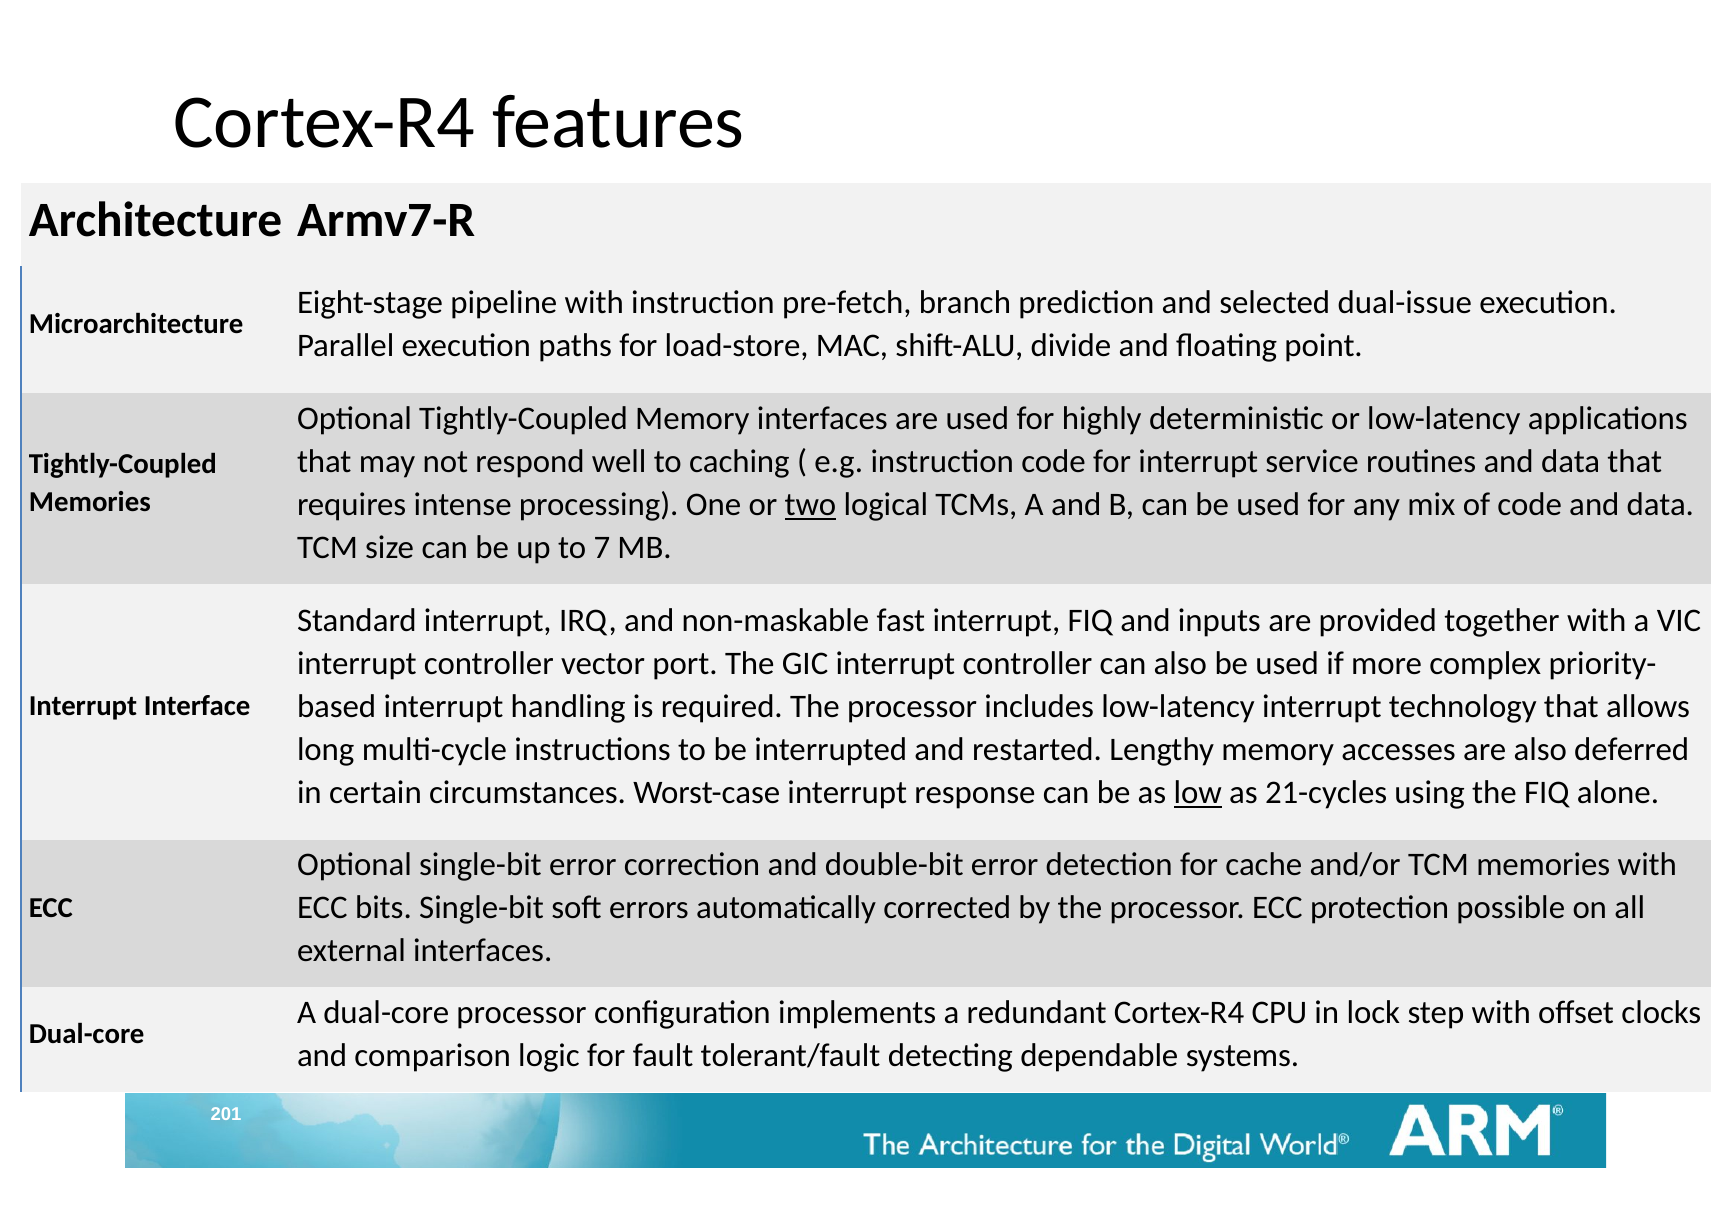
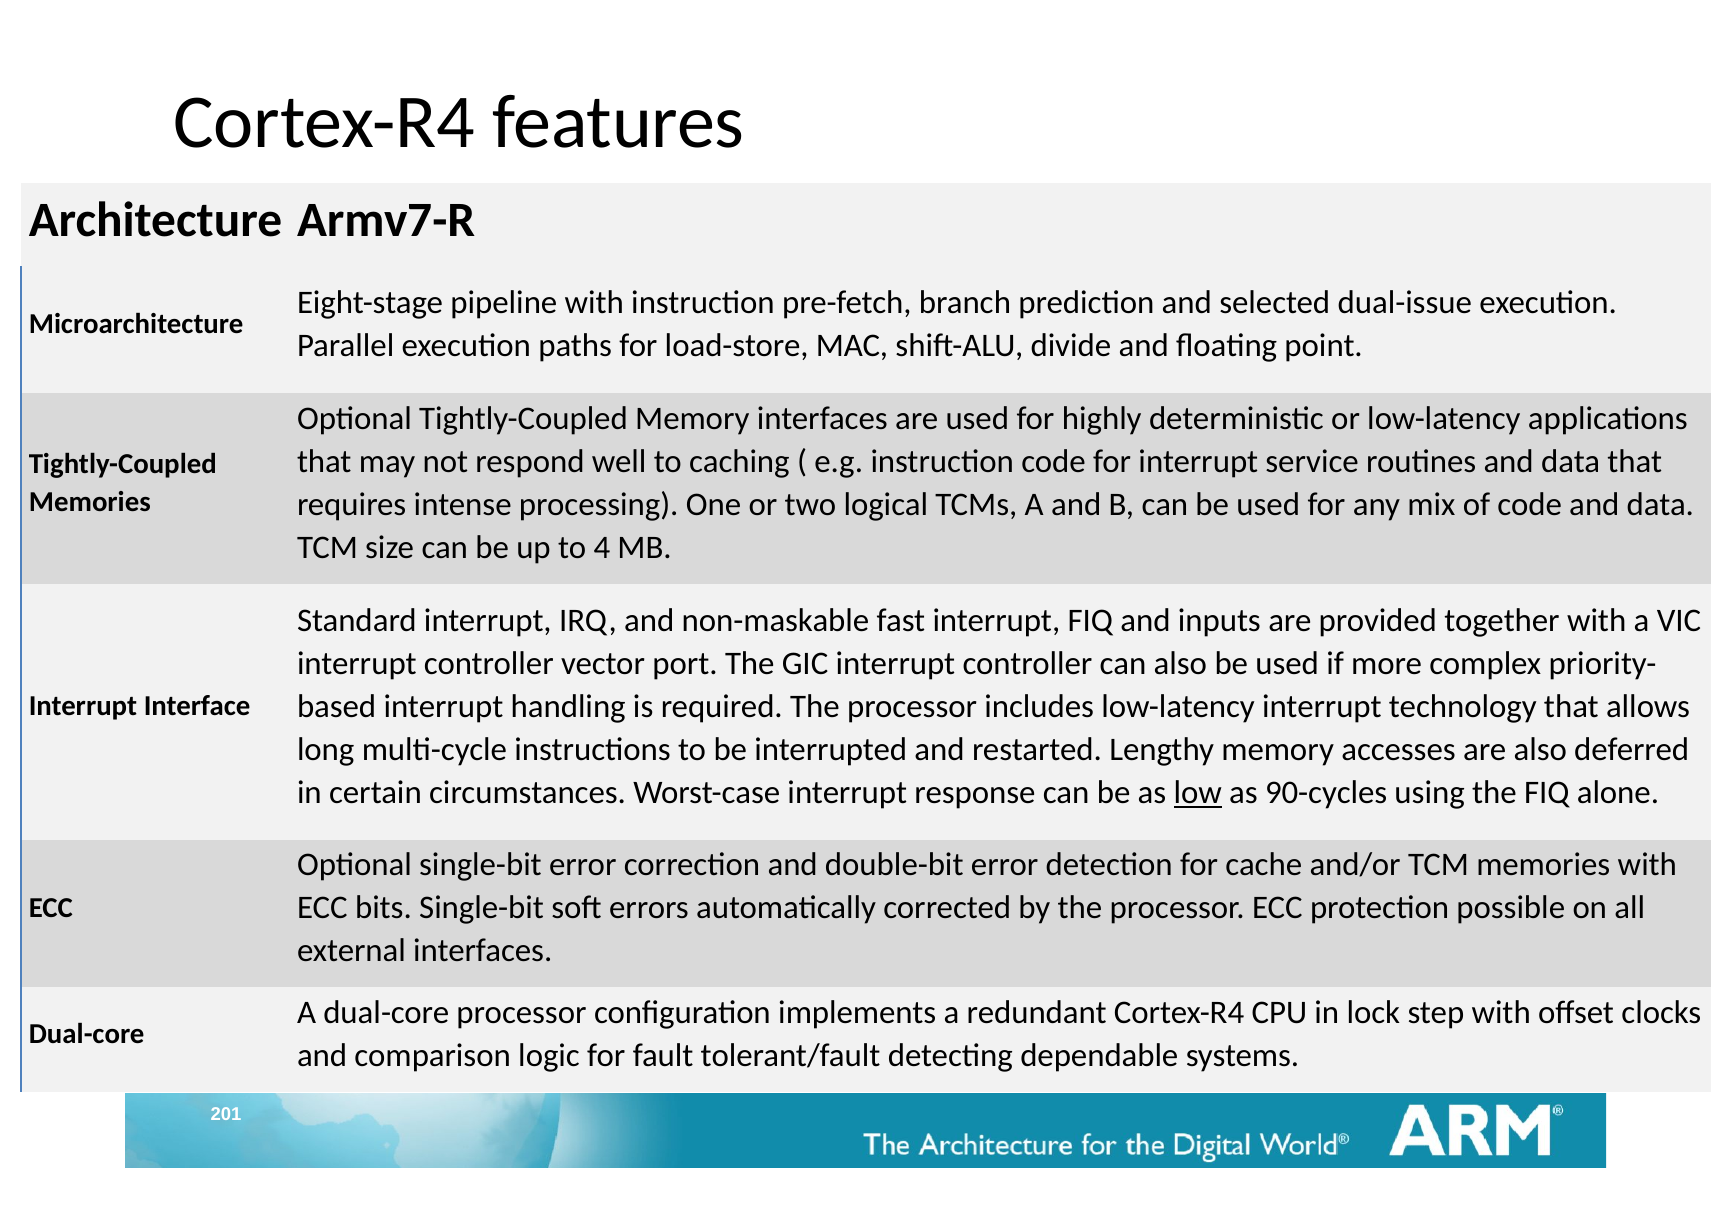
two underline: present -> none
7: 7 -> 4
21-cycles: 21-cycles -> 90-cycles
